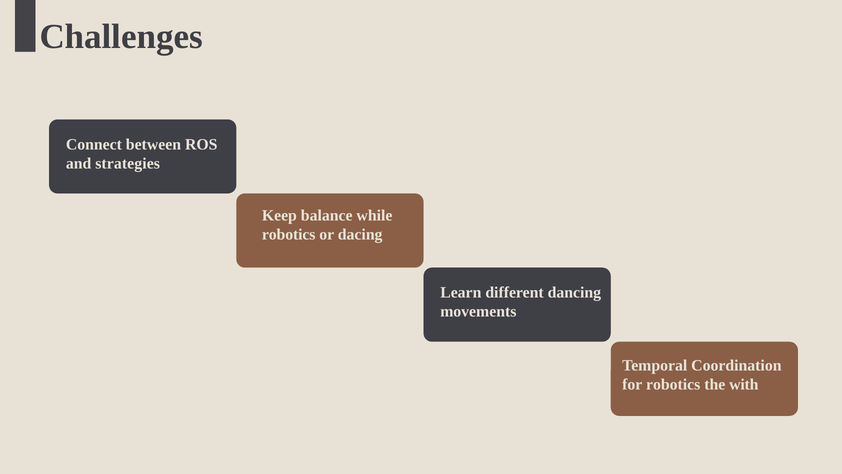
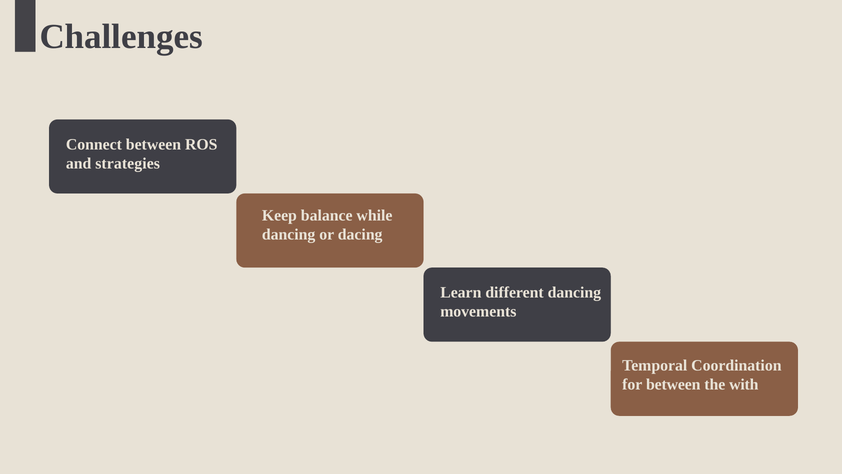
robotics at (289, 235): robotics -> dancing
for robotics: robotics -> between
